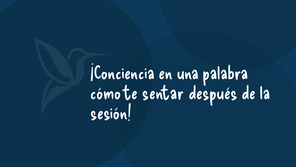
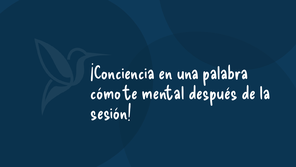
sentar: sentar -> mental
